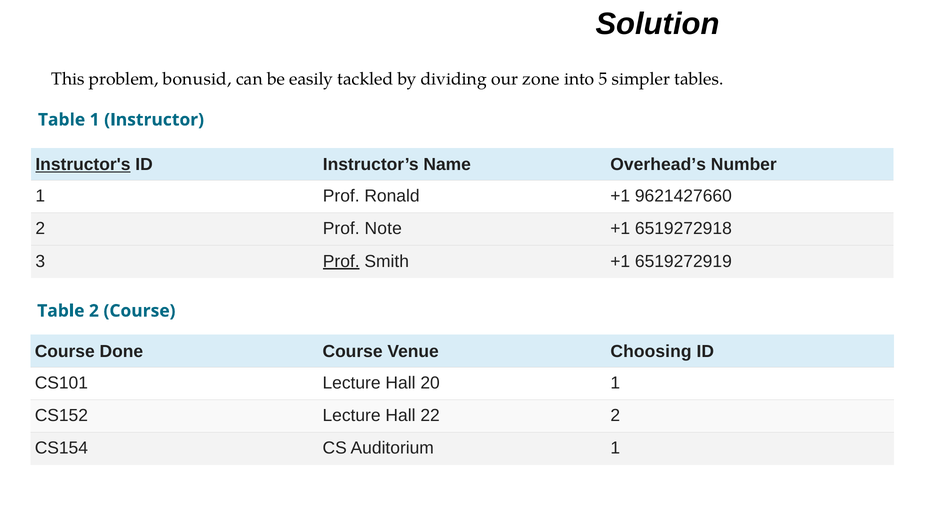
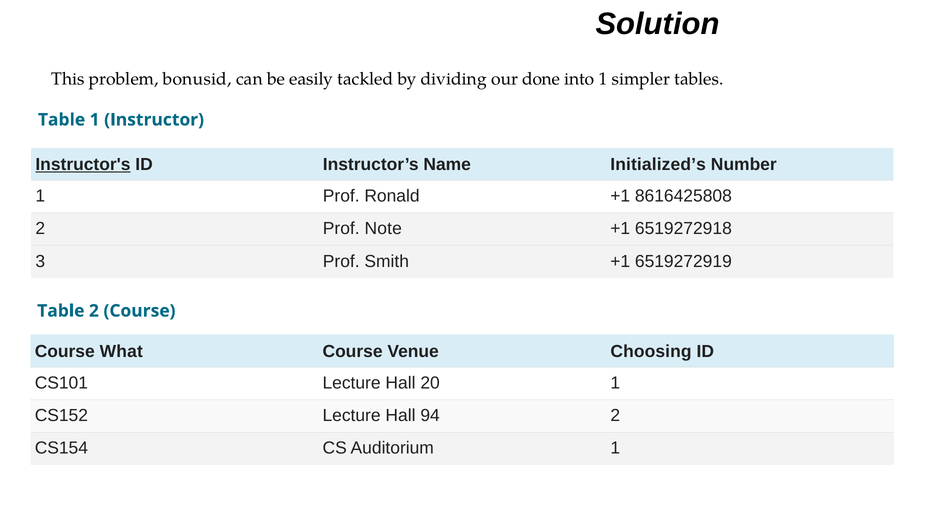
zone: zone -> done
into 5: 5 -> 1
Overhead’s: Overhead’s -> Initialized’s
9621427660: 9621427660 -> 8616425808
Prof at (341, 261) underline: present -> none
Done: Done -> What
22: 22 -> 94
